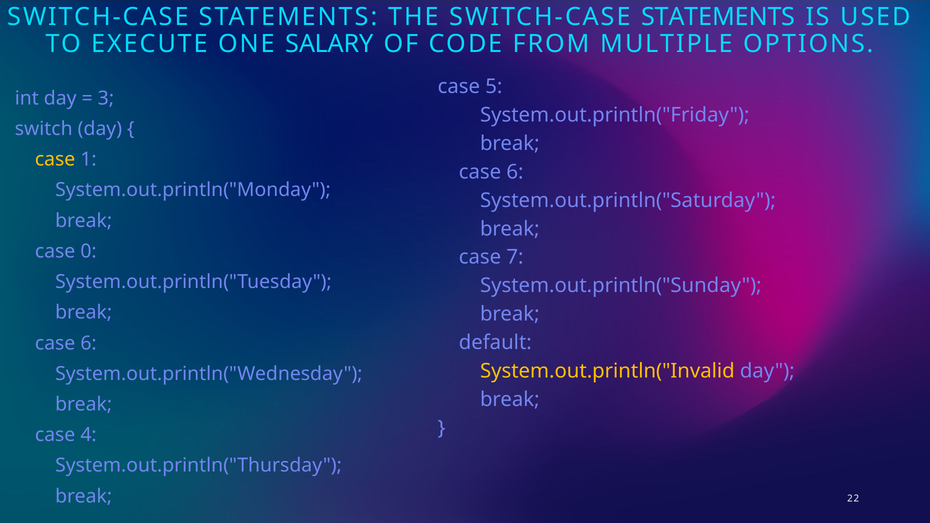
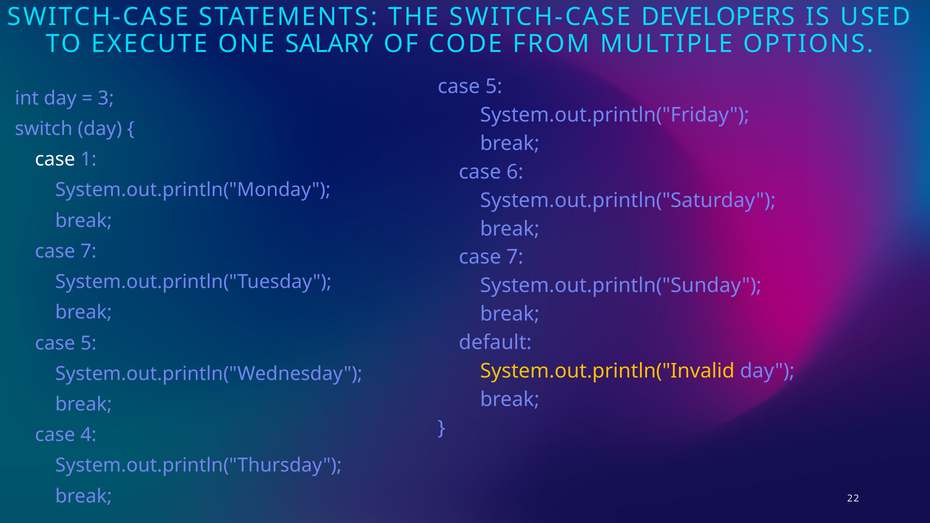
THE SWITCH-CASE STATEMENTS: STATEMENTS -> DEVELOPERS
case at (55, 160) colour: yellow -> white
0 at (89, 251): 0 -> 7
6 at (89, 343): 6 -> 5
